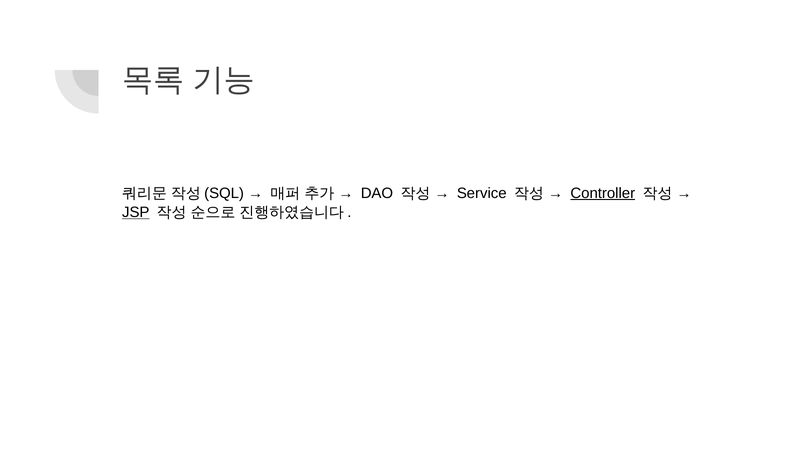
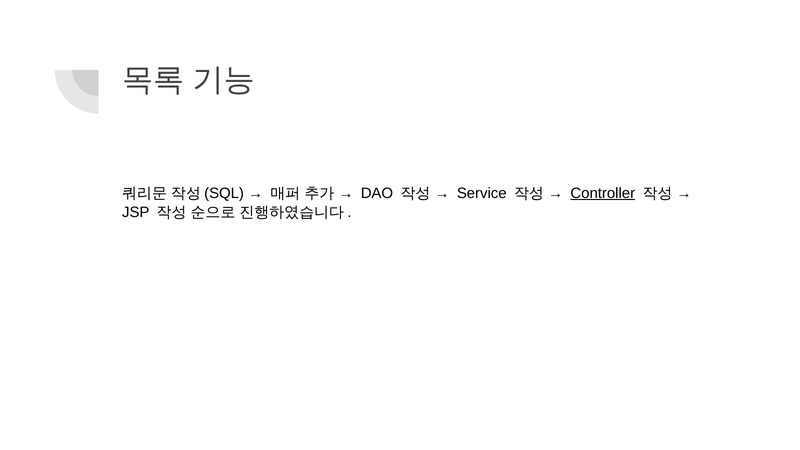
JSP underline: present -> none
